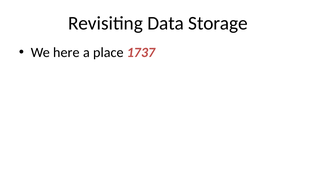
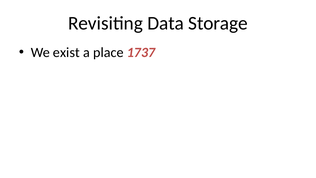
here: here -> exist
